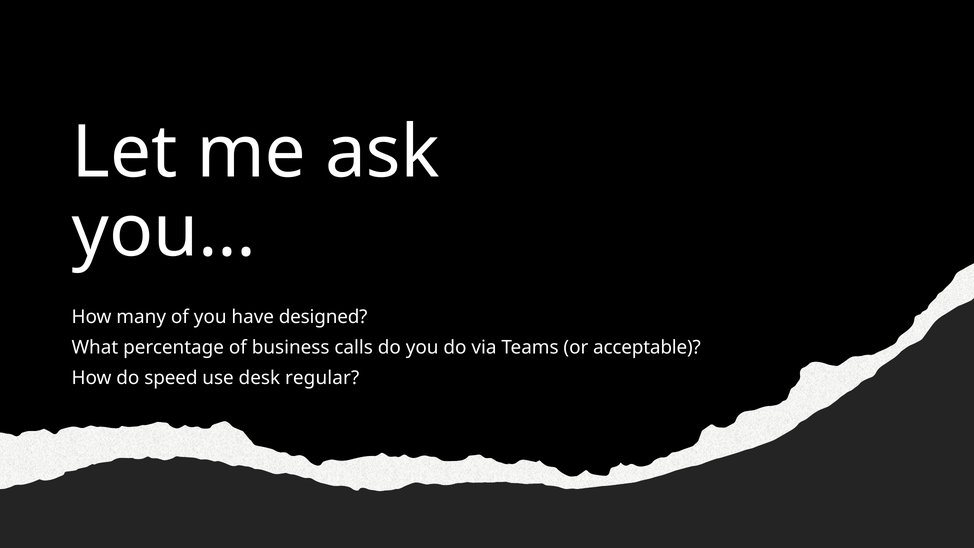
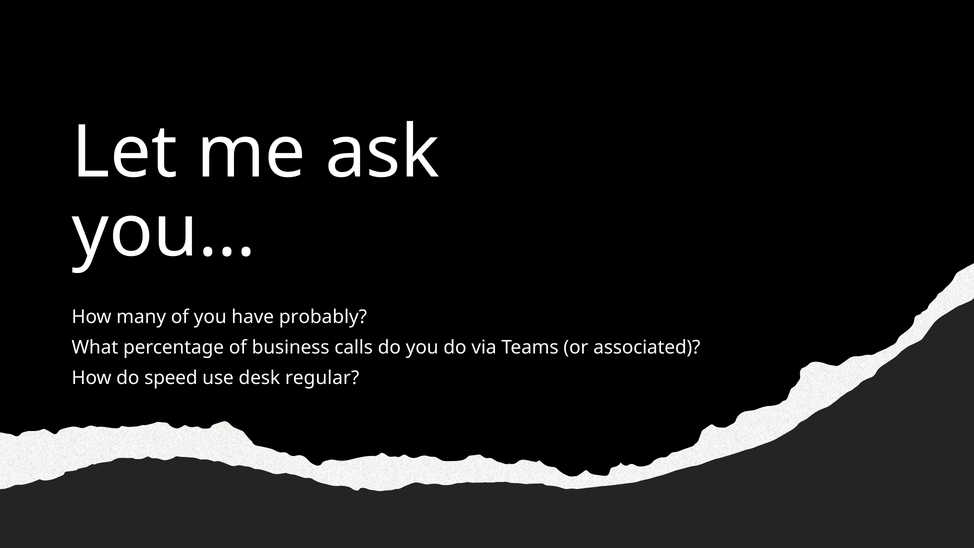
designed: designed -> probably
acceptable: acceptable -> associated
